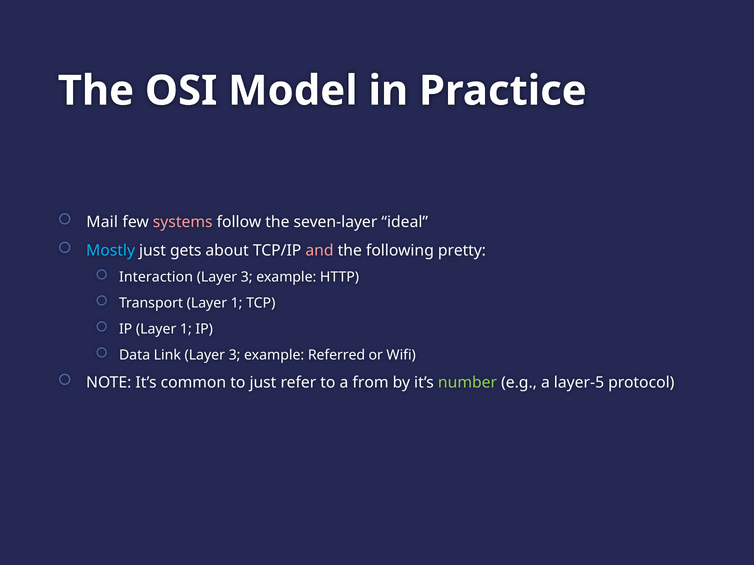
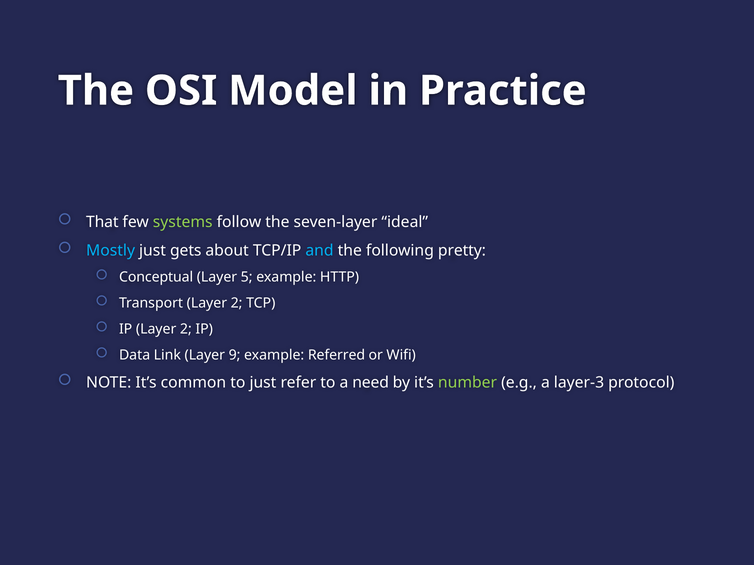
Mail: Mail -> That
systems colour: pink -> light green
and colour: pink -> light blue
Interaction: Interaction -> Conceptual
3 at (247, 278): 3 -> 5
Transport Layer 1: 1 -> 2
IP Layer 1: 1 -> 2
Link Layer 3: 3 -> 9
from: from -> need
layer-5: layer-5 -> layer-3
